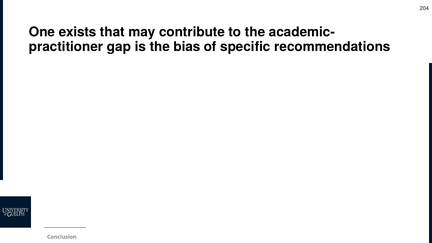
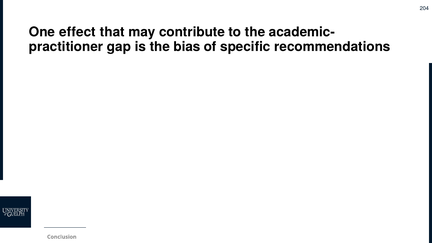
exists: exists -> effect
